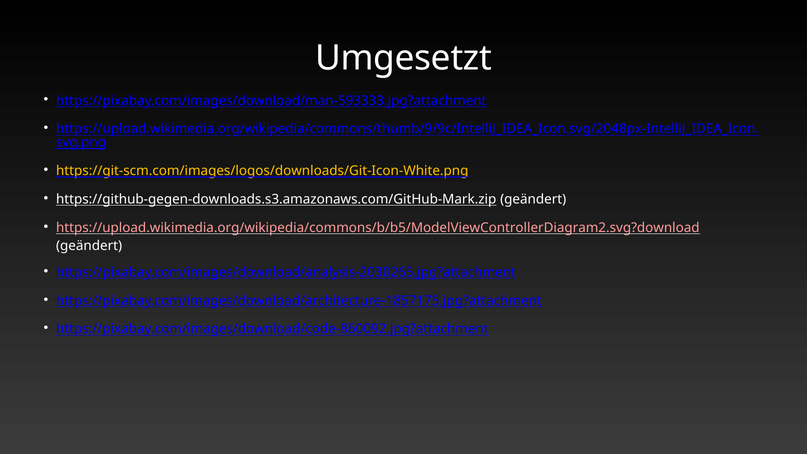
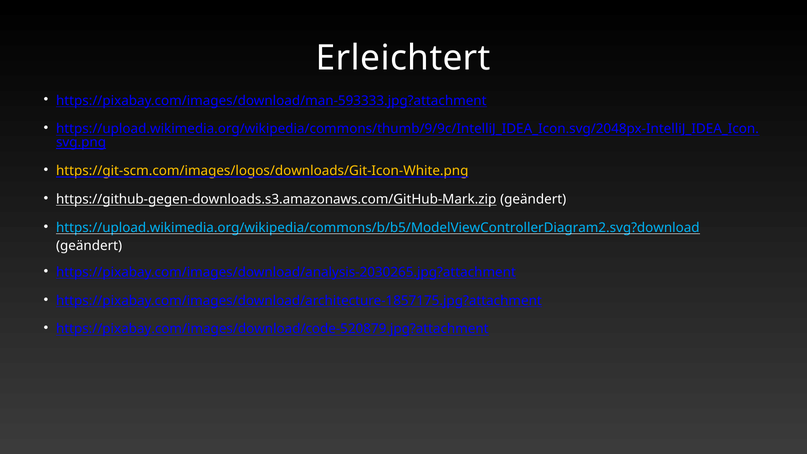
Umgesetzt: Umgesetzt -> Erleichtert
https://upload.wikimedia.org/wikipedia/commons/b/b5/ModelViewControllerDiagram2.svg?download colour: pink -> light blue
https://pixabay.com/images/download/code-860092.jpg?attachment: https://pixabay.com/images/download/code-860092.jpg?attachment -> https://pixabay.com/images/download/code-520879.jpg?attachment
